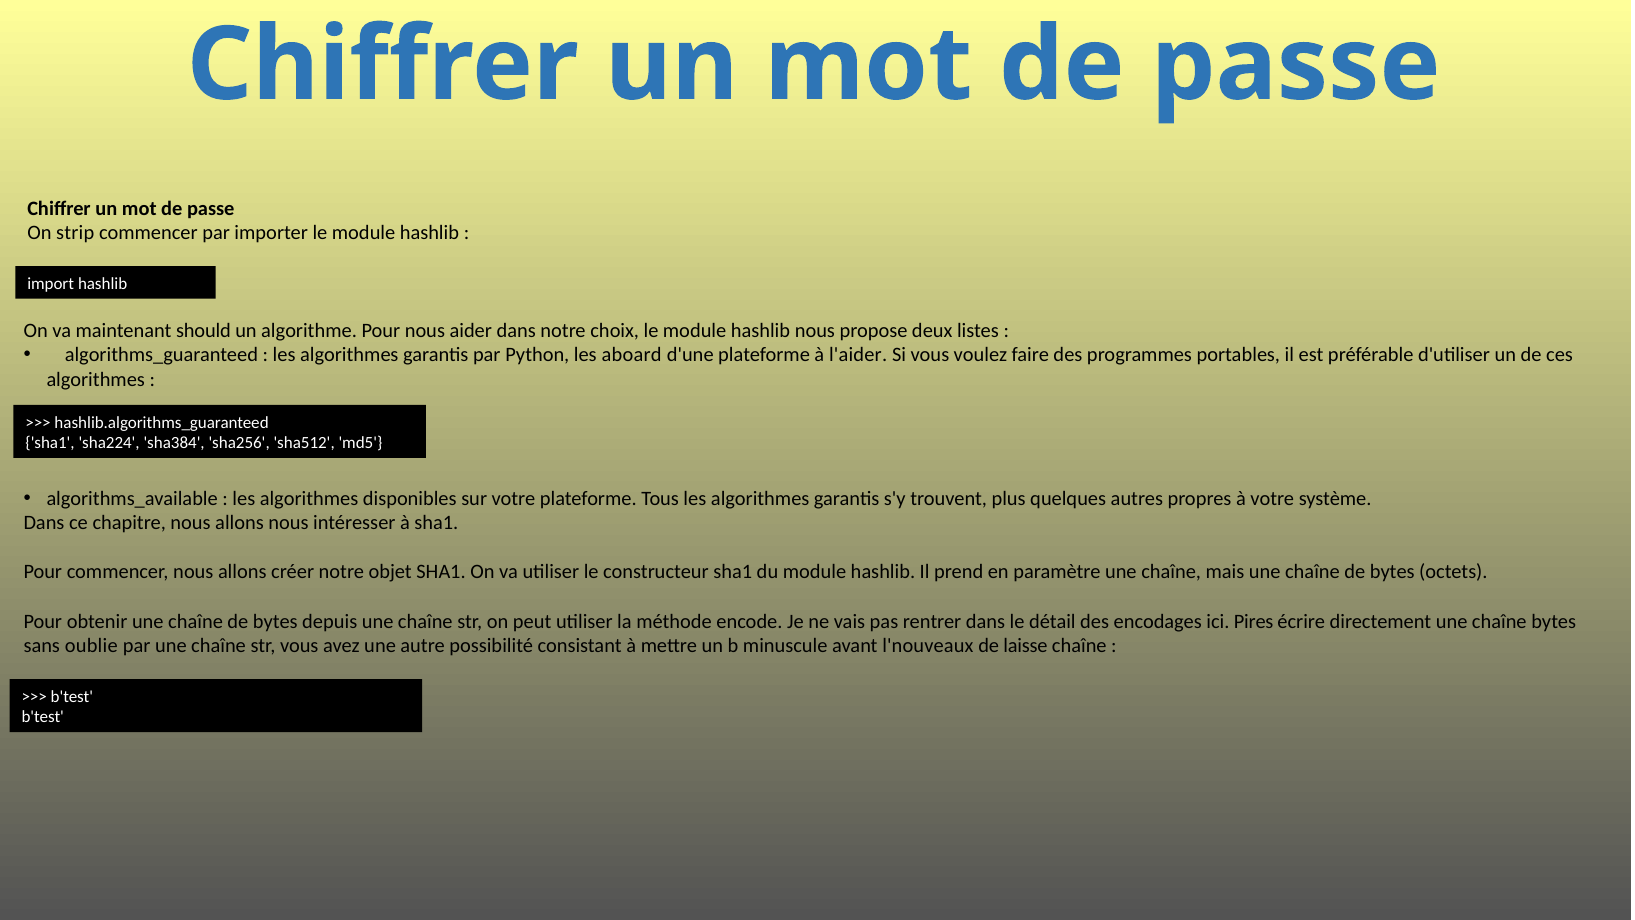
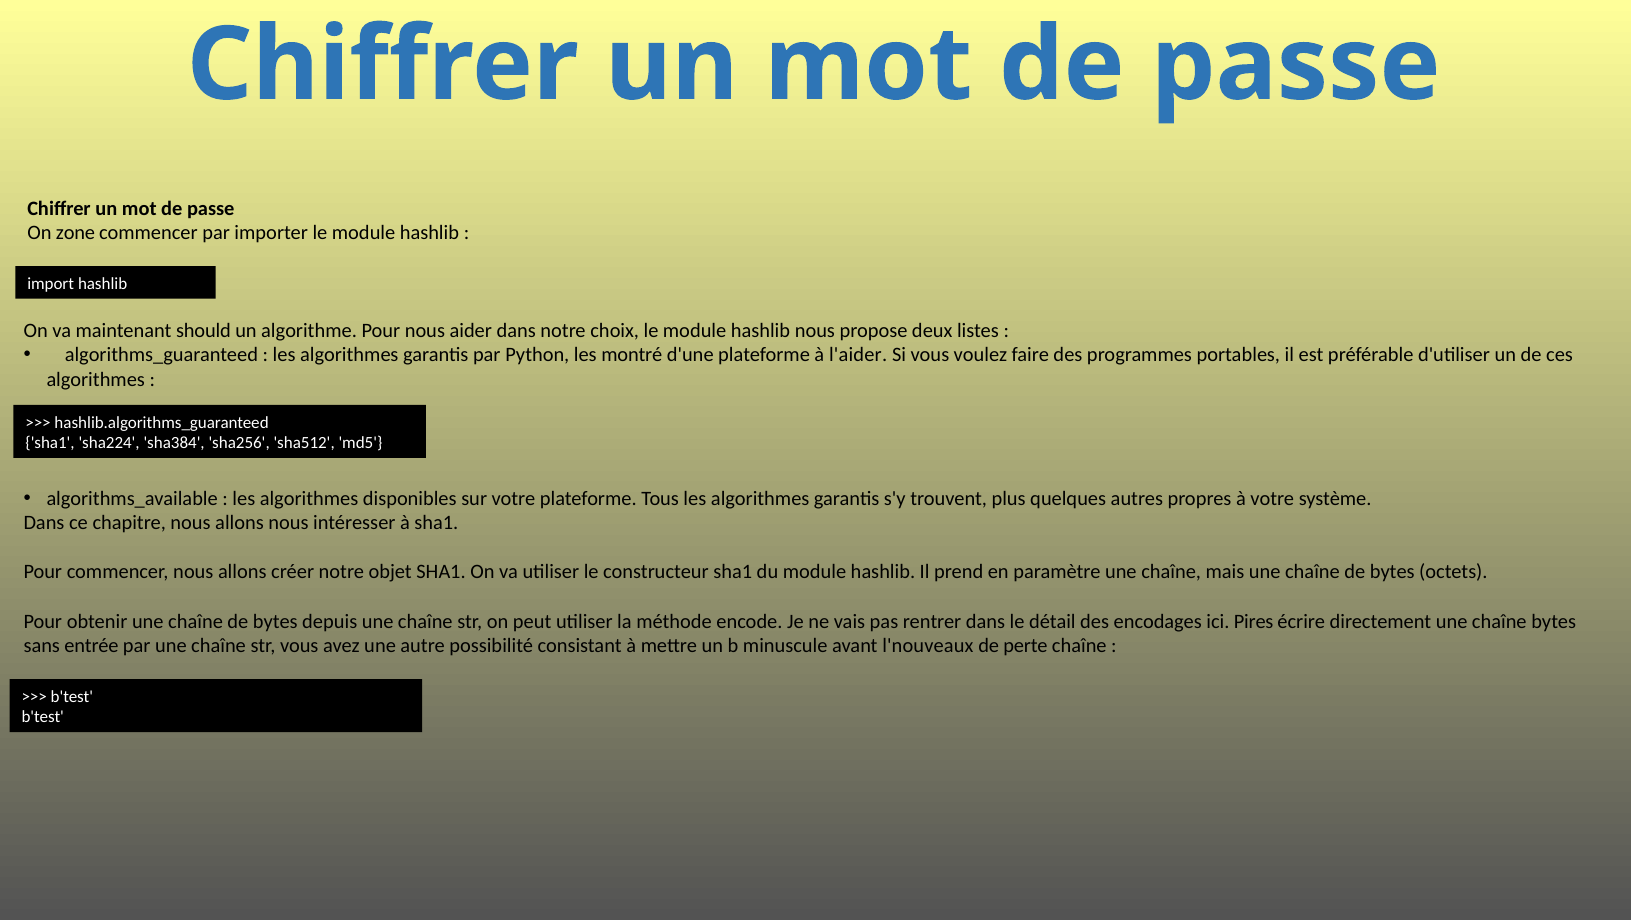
strip: strip -> zone
aboard: aboard -> montré
oublie: oublie -> entrée
laisse: laisse -> perte
